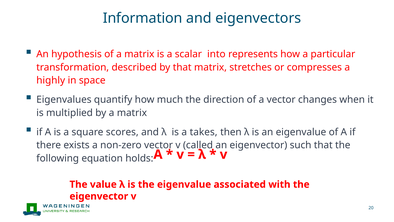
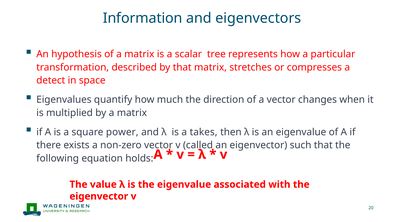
into: into -> tree
highly: highly -> detect
scores: scores -> power
